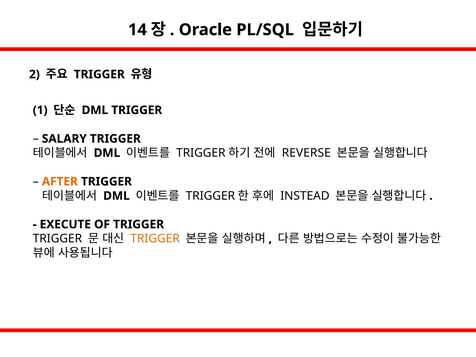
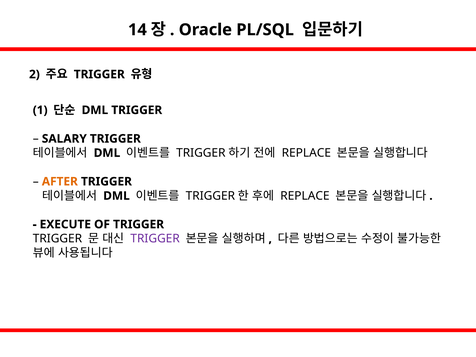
REVERSE at (306, 153): REVERSE -> REPLACE
INSTEAD at (305, 196): INSTEAD -> REPLACE
TRIGGER at (155, 239) colour: orange -> purple
